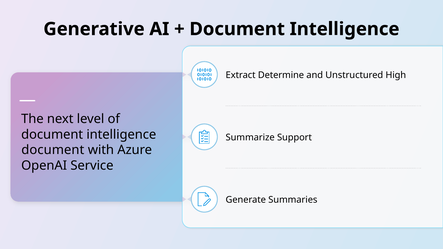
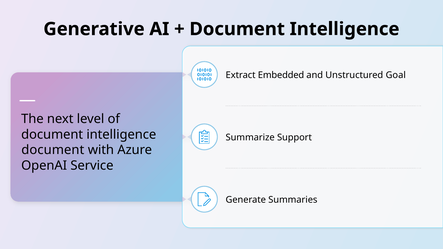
Determine: Determine -> Embedded
High: High -> Goal
